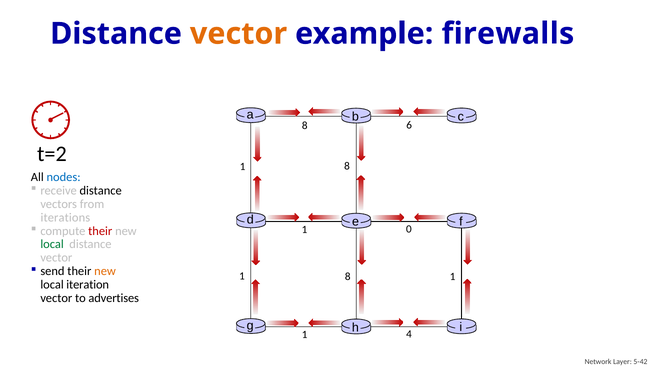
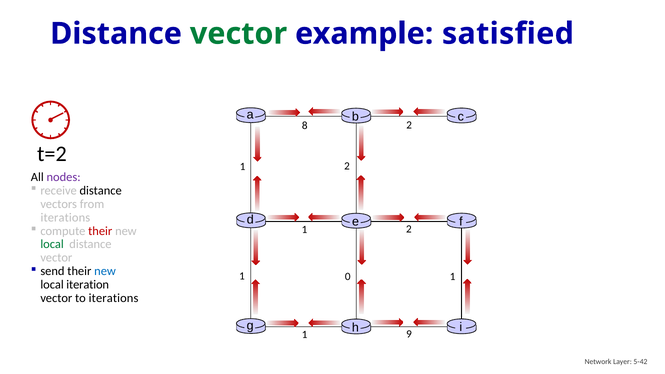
vector at (238, 34) colour: orange -> green
firewalls: firewalls -> satisfied
8 6: 6 -> 2
8 at (347, 166): 8 -> 2
nodes colour: blue -> purple
0 at (409, 229): 0 -> 2
new at (105, 271) colour: orange -> blue
8 at (348, 277): 8 -> 0
to advertises: advertises -> iterations
4: 4 -> 9
